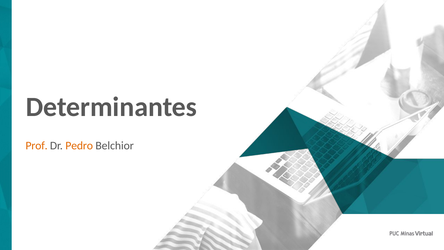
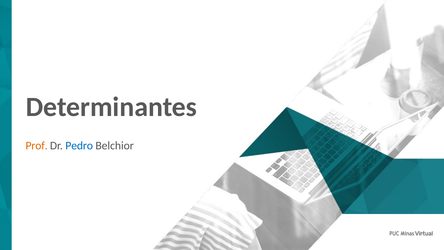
Pedro colour: orange -> blue
